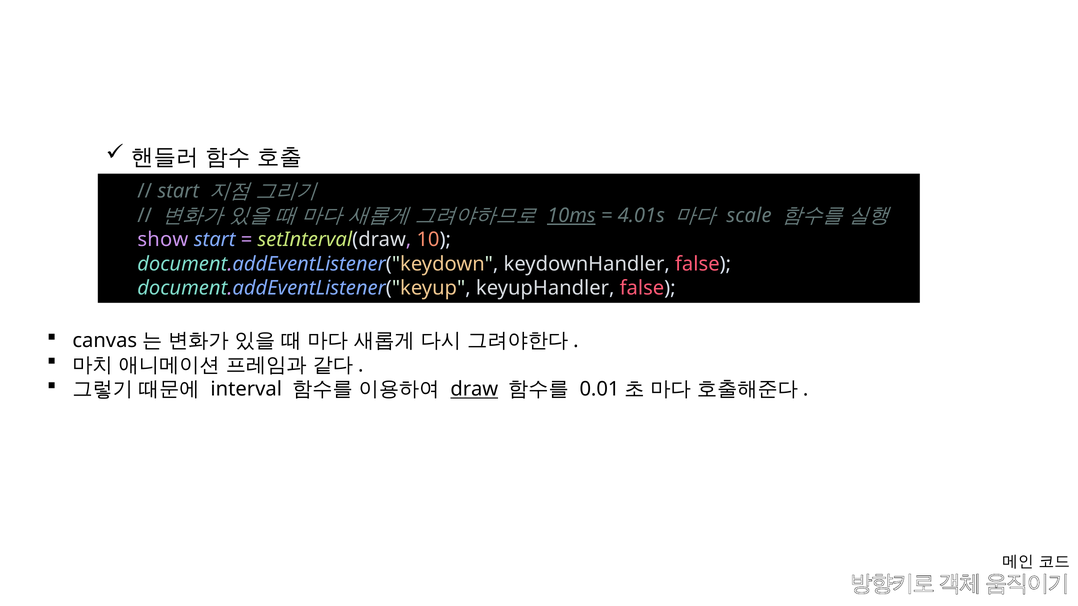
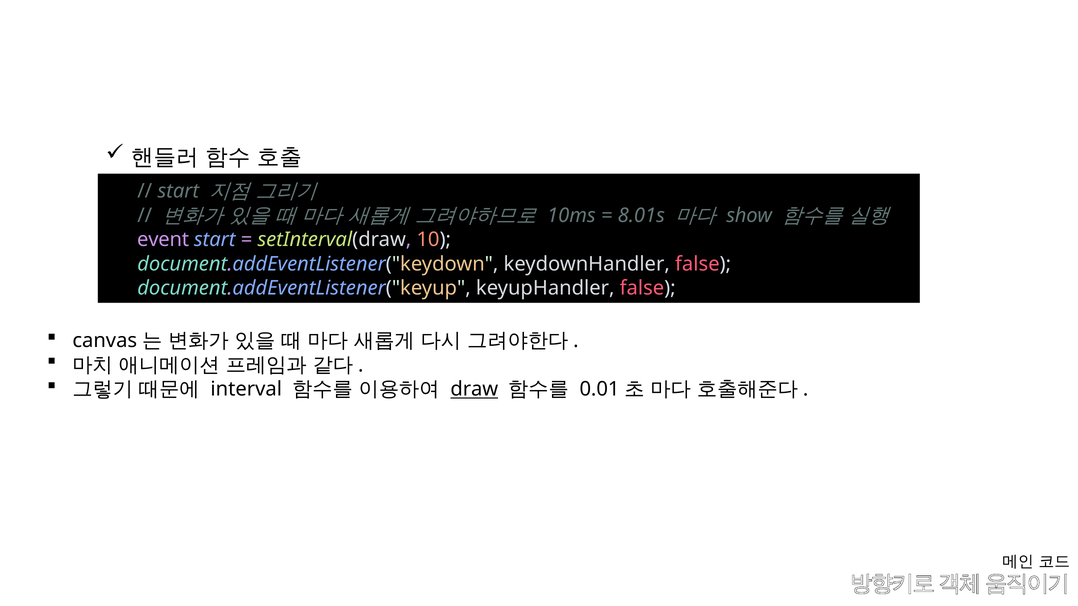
10ms underline: present -> none
4.01s: 4.01s -> 8.01s
scale: scale -> show
show: show -> event
